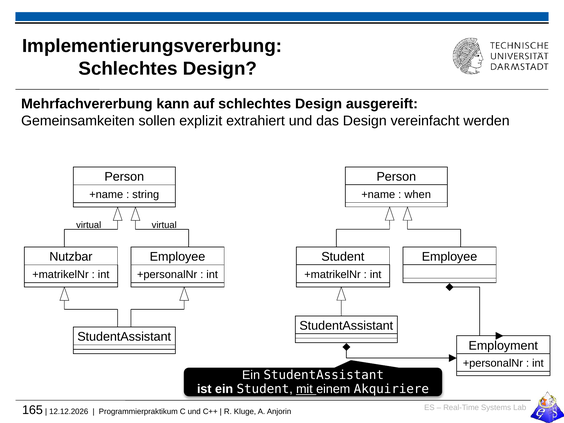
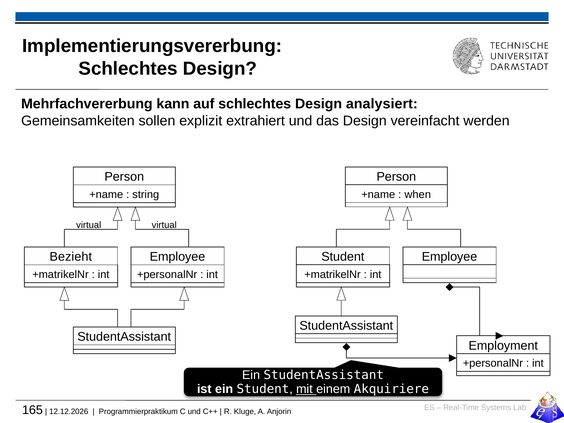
ausgereift: ausgereift -> analysiert
Nutzbar: Nutzbar -> Bezieht
